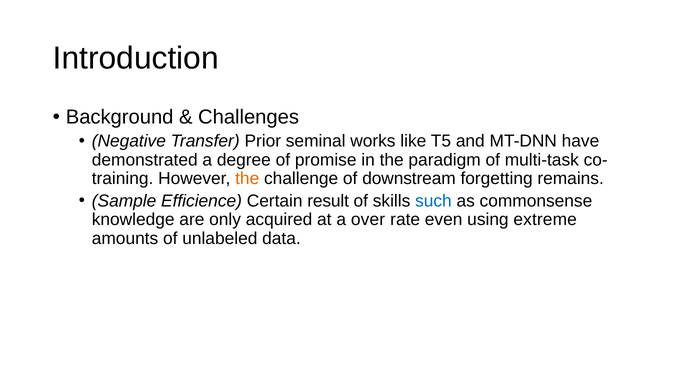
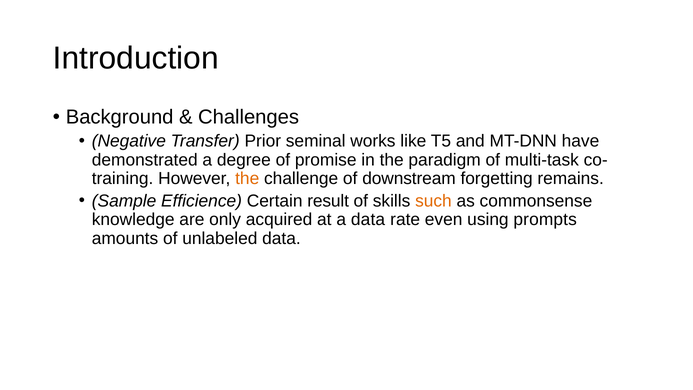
such colour: blue -> orange
a over: over -> data
extreme: extreme -> prompts
